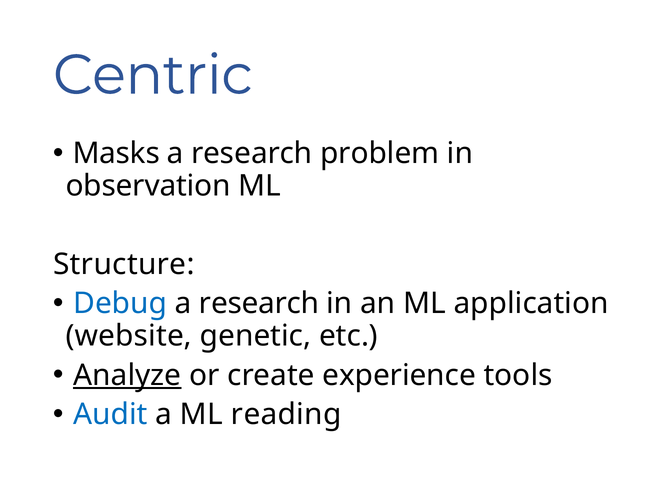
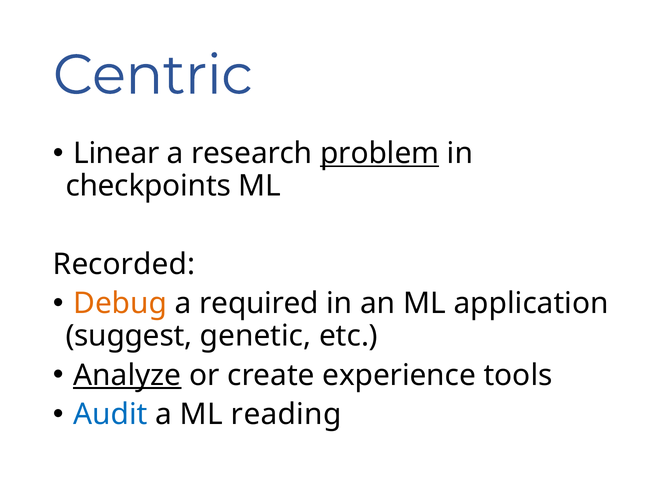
Masks: Masks -> Linear
problem underline: none -> present
observation: observation -> checkpoints
Structure: Structure -> Recorded
Debug colour: blue -> orange
research at (259, 304): research -> required
website: website -> suggest
